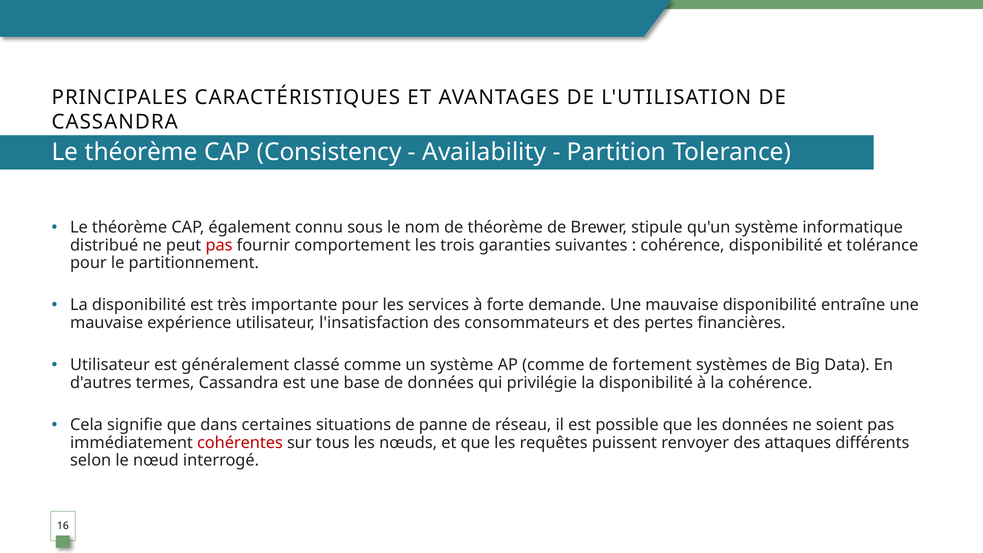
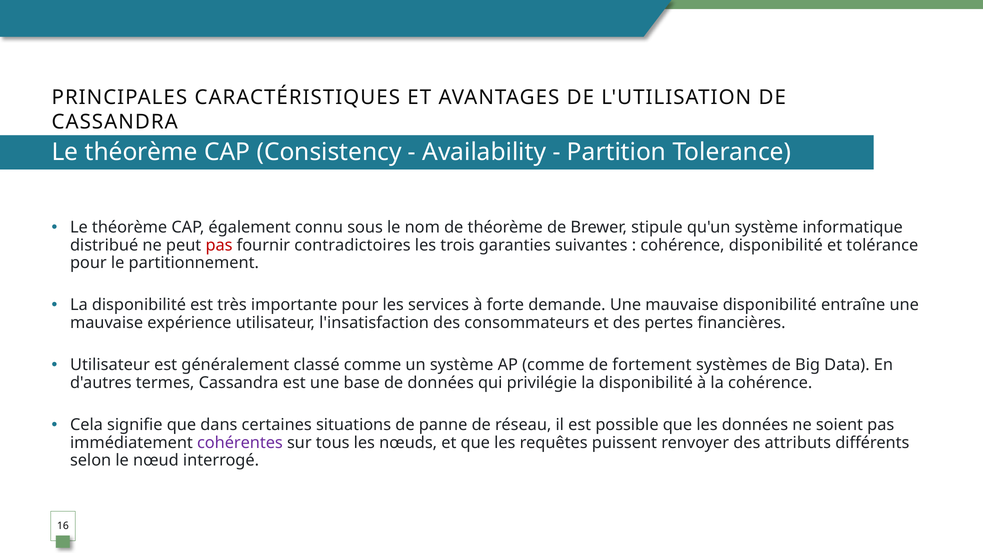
comportement: comportement -> contradictoires
cohérentes colour: red -> purple
attaques: attaques -> attributs
